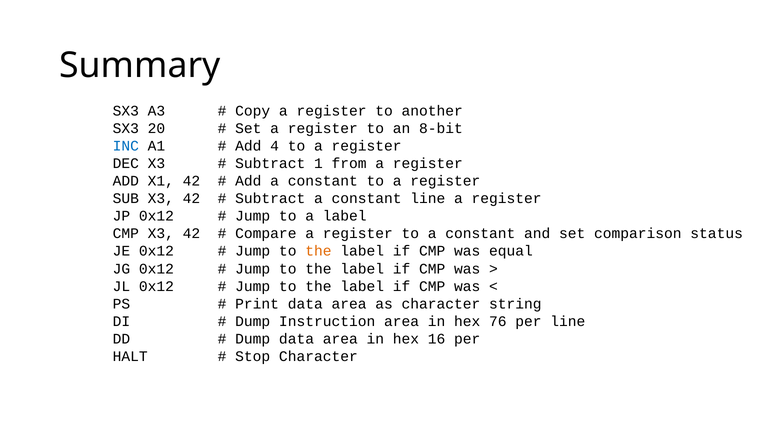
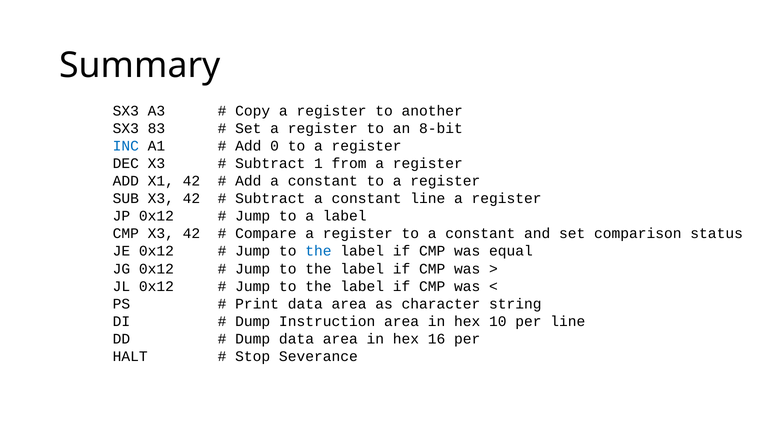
20: 20 -> 83
4: 4 -> 0
the at (318, 251) colour: orange -> blue
76: 76 -> 10
Stop Character: Character -> Severance
